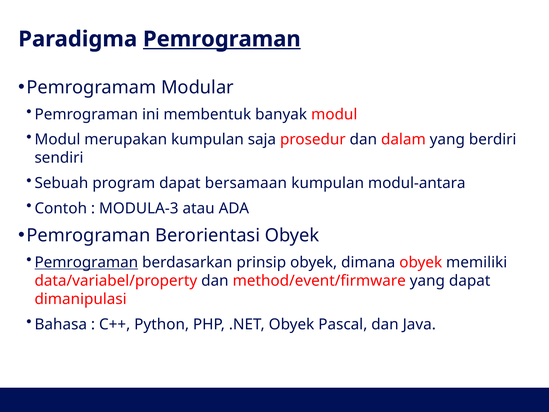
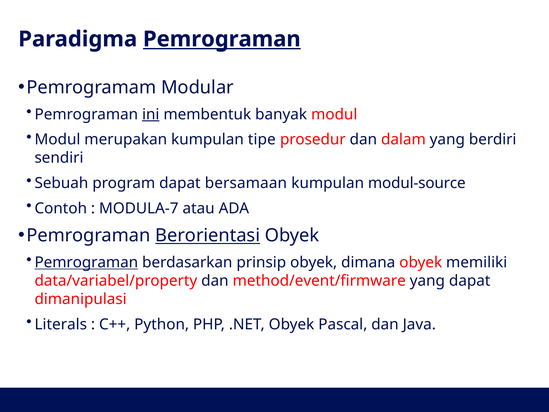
ini underline: none -> present
saja: saja -> tipe
modul-antara: modul-antara -> modul-source
MODULA-3: MODULA-3 -> MODULA-7
Berorientasi underline: none -> present
Bahasa: Bahasa -> Literals
